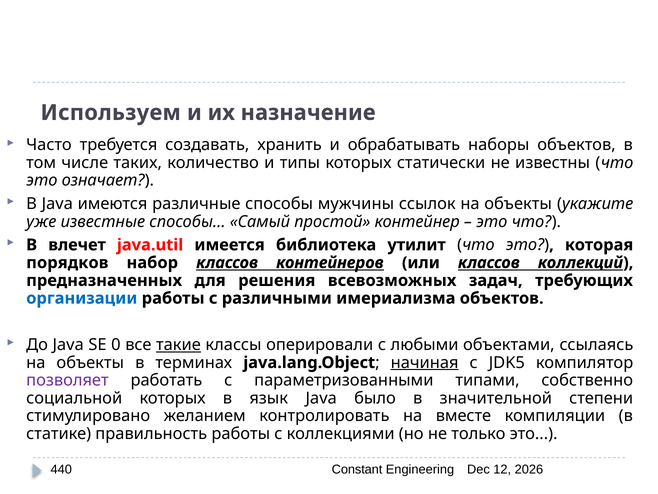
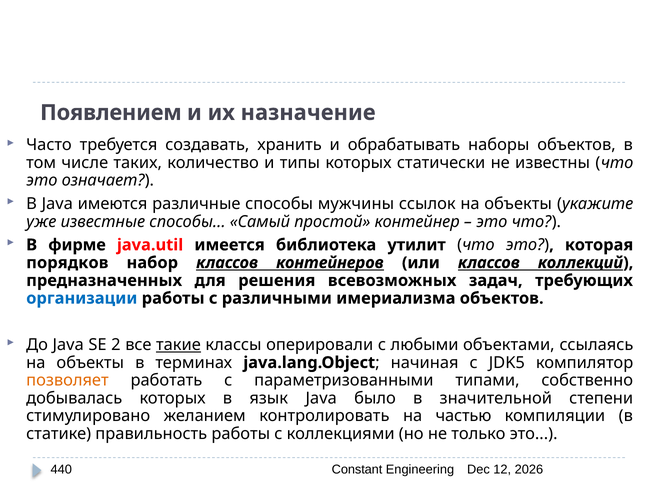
Используем: Используем -> Появлением
влечет: влечет -> фирме
0: 0 -> 2
начиная underline: present -> none
позволяет colour: purple -> orange
социальной: социальной -> добывалась
вместе: вместе -> частью
